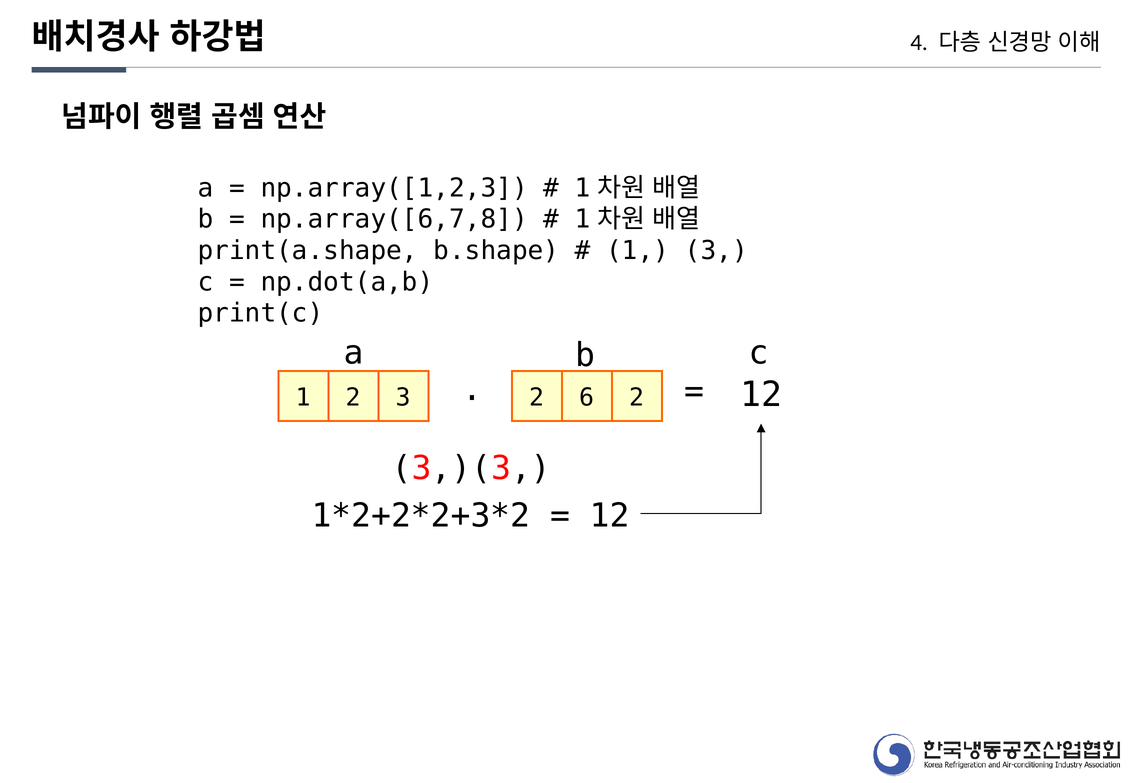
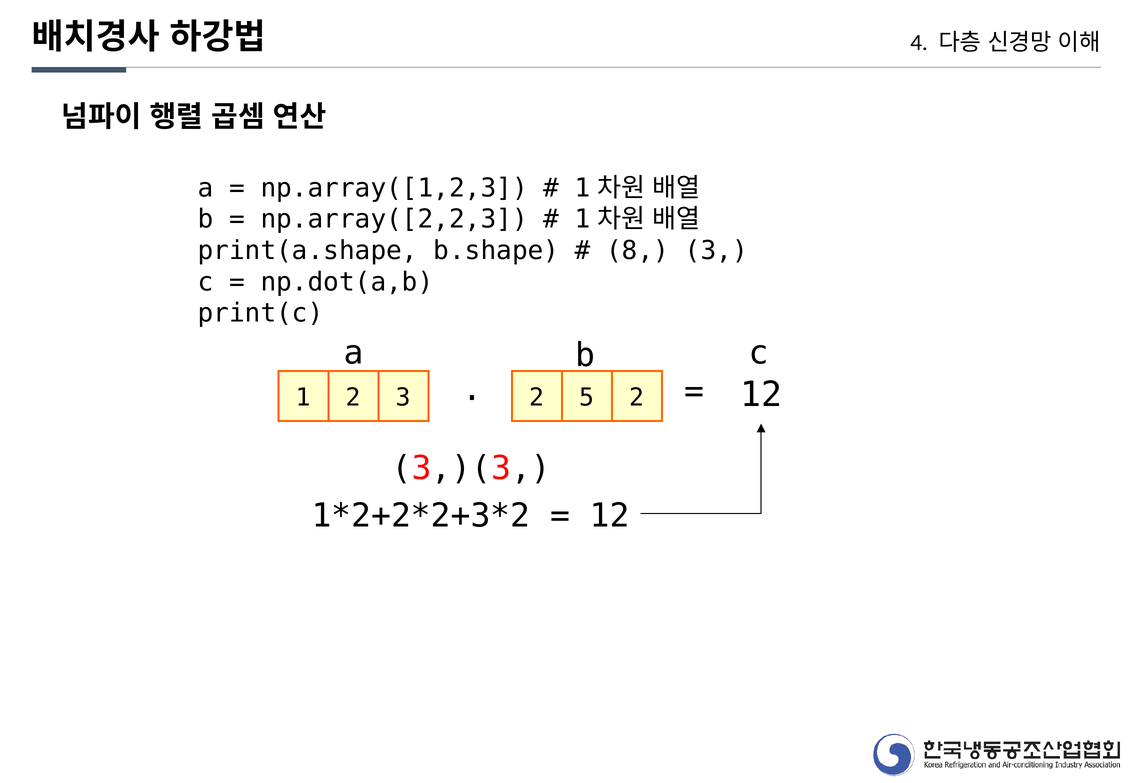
np.array([6,7,8: np.array([6,7,8 -> np.array([2,2,3
1 at (638, 251): 1 -> 8
6: 6 -> 5
